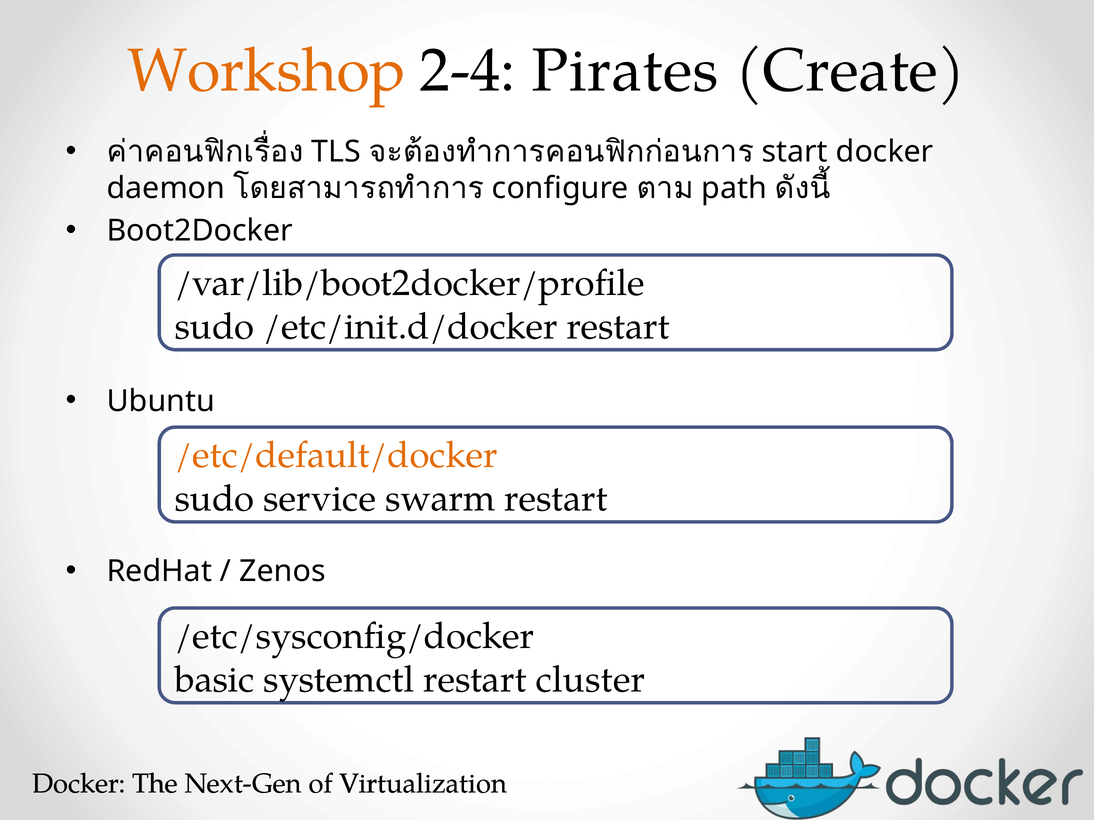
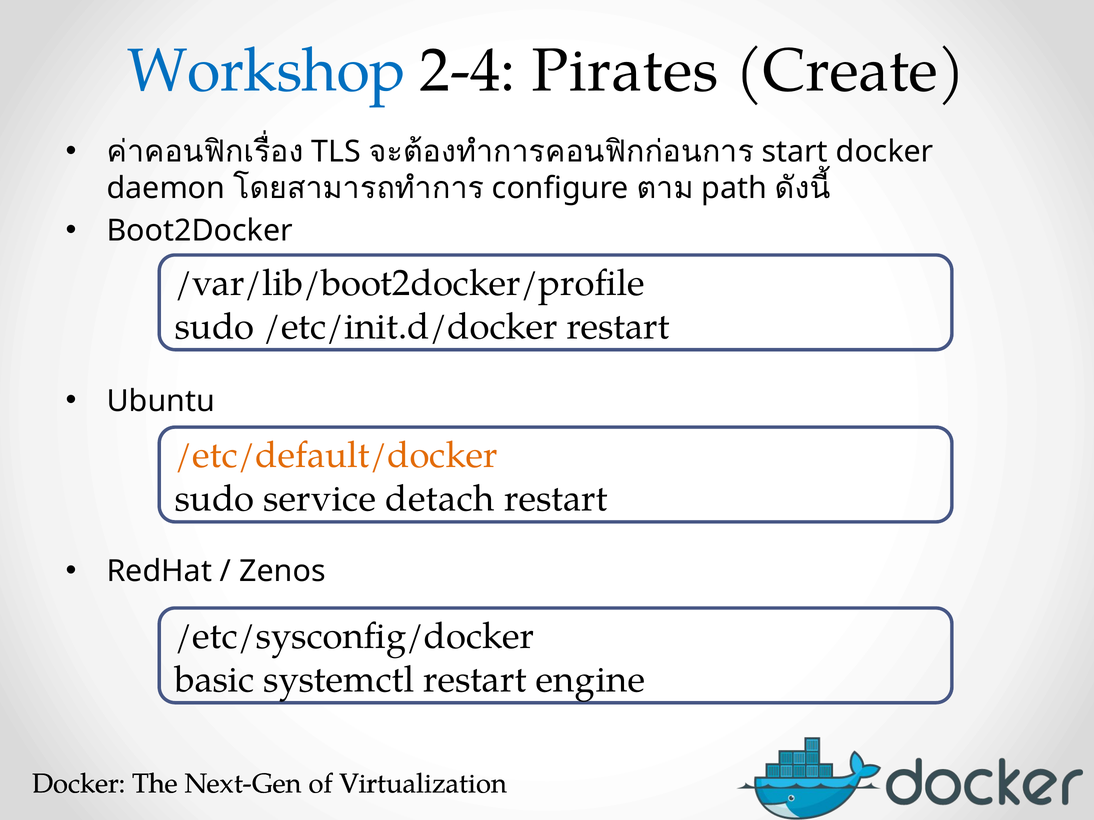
Workshop colour: orange -> blue
swarm: swarm -> detach
cluster: cluster -> engine
